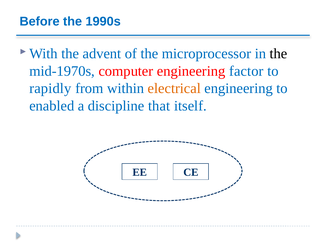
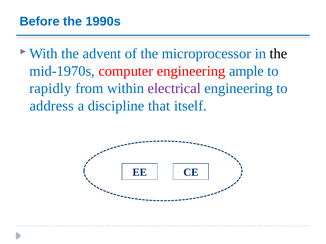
factor: factor -> ample
electrical colour: orange -> purple
enabled: enabled -> address
